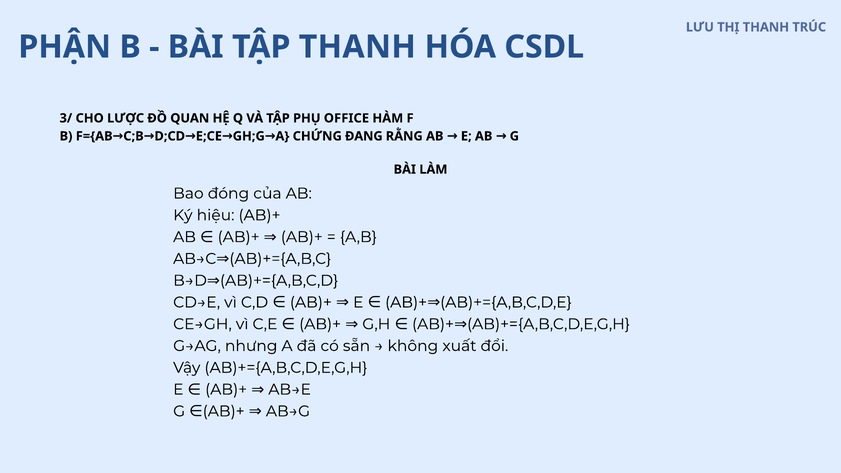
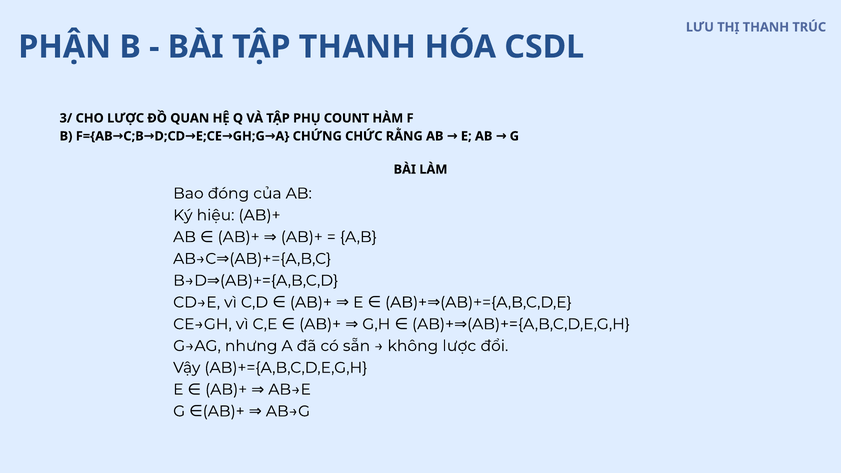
OFFICE: OFFICE -> COUNT
ĐANG: ĐANG -> CHỨC
không xuất: xuất -> lược
